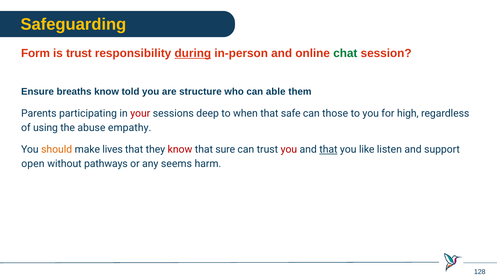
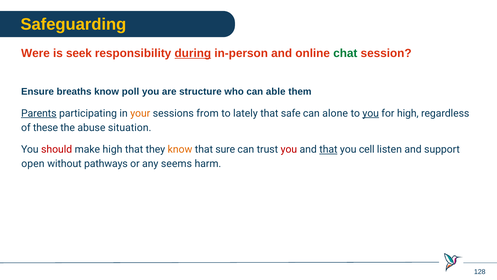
Form: Form -> Were
is trust: trust -> seek
told: told -> poll
Parents underline: none -> present
your colour: red -> orange
deep: deep -> from
when: when -> lately
those: those -> alone
you at (371, 113) underline: none -> present
using: using -> these
empathy: empathy -> situation
should colour: orange -> red
make lives: lives -> high
know at (180, 149) colour: red -> orange
like: like -> cell
